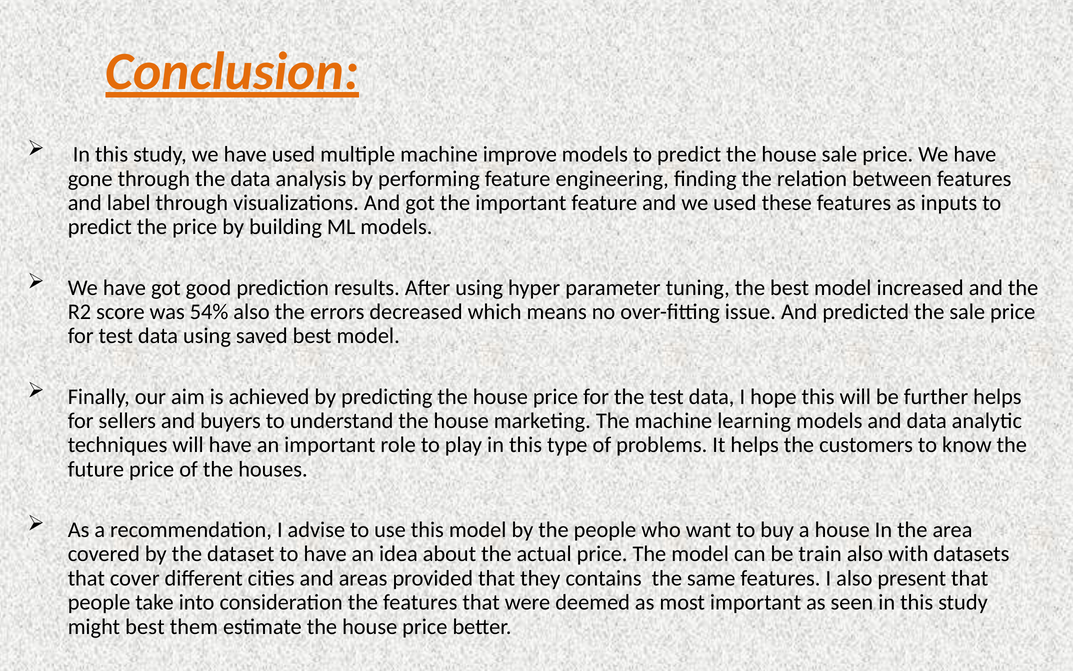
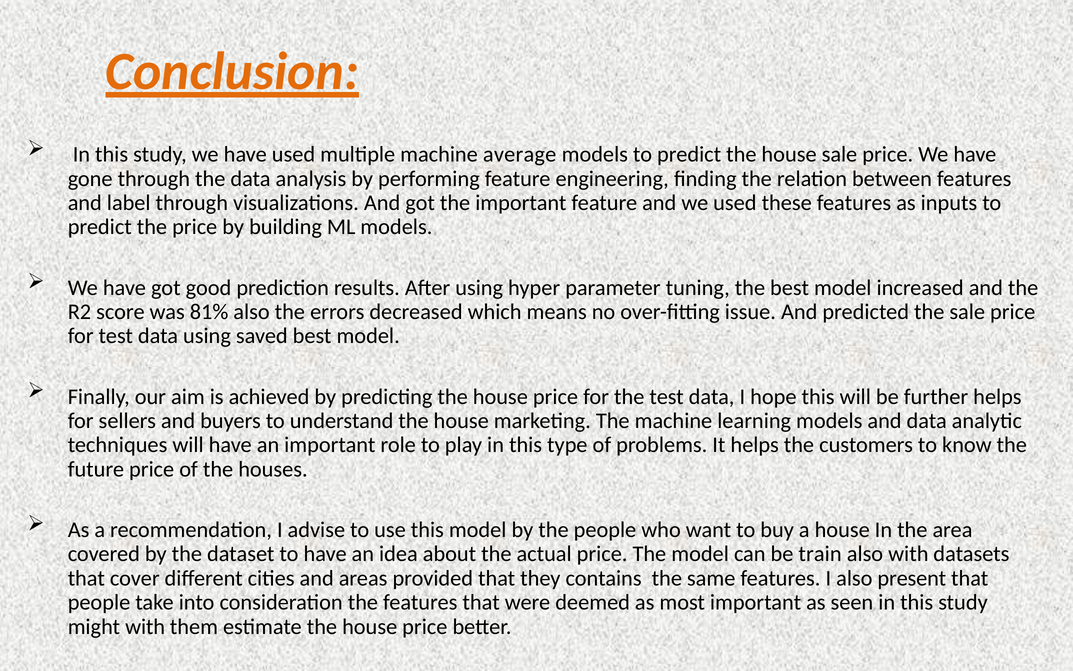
improve: improve -> average
54%: 54% -> 81%
might best: best -> with
